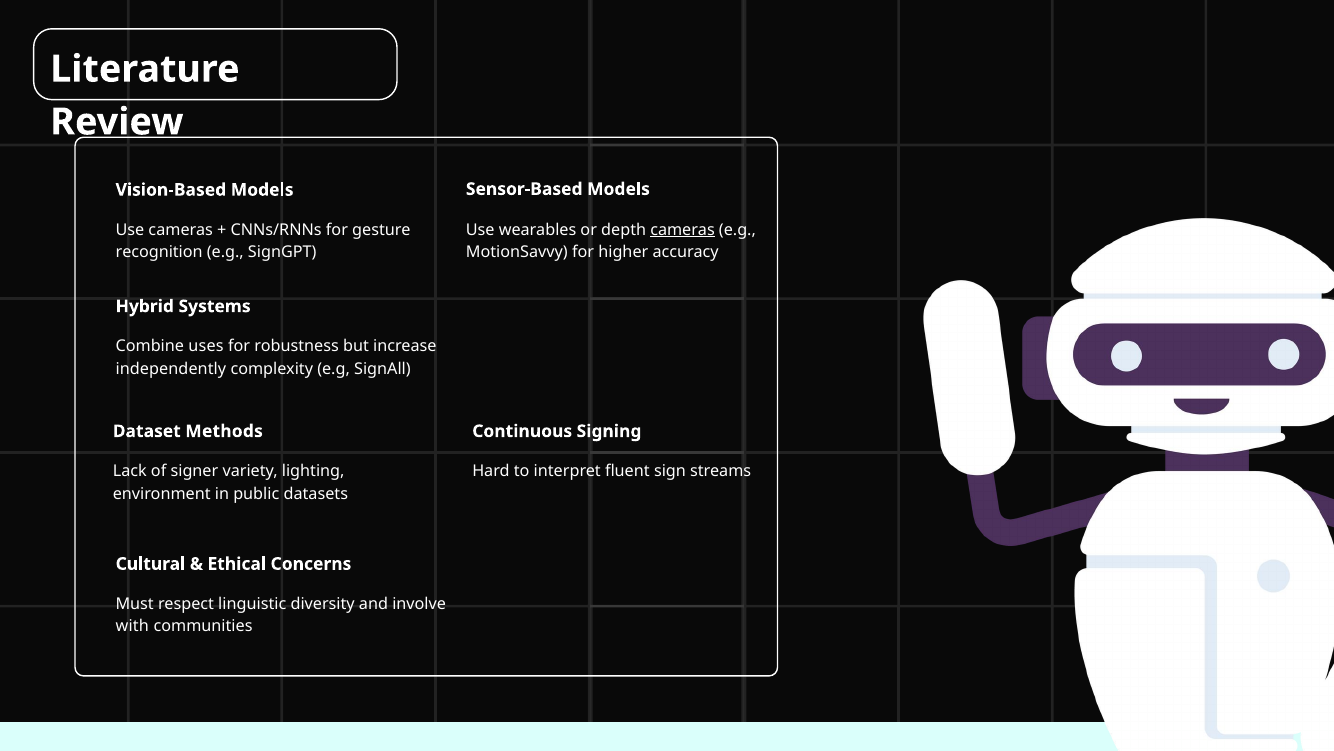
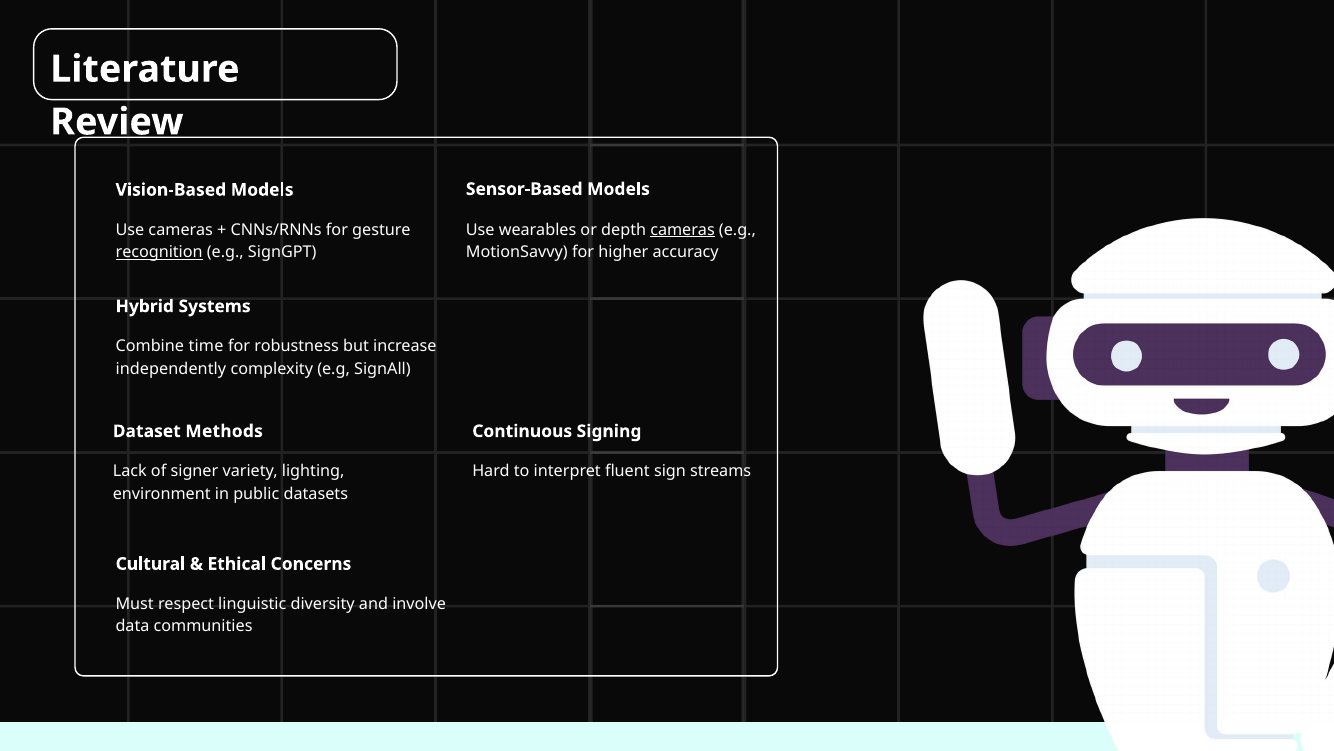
recognition underline: none -> present
uses: uses -> time
with: with -> data
